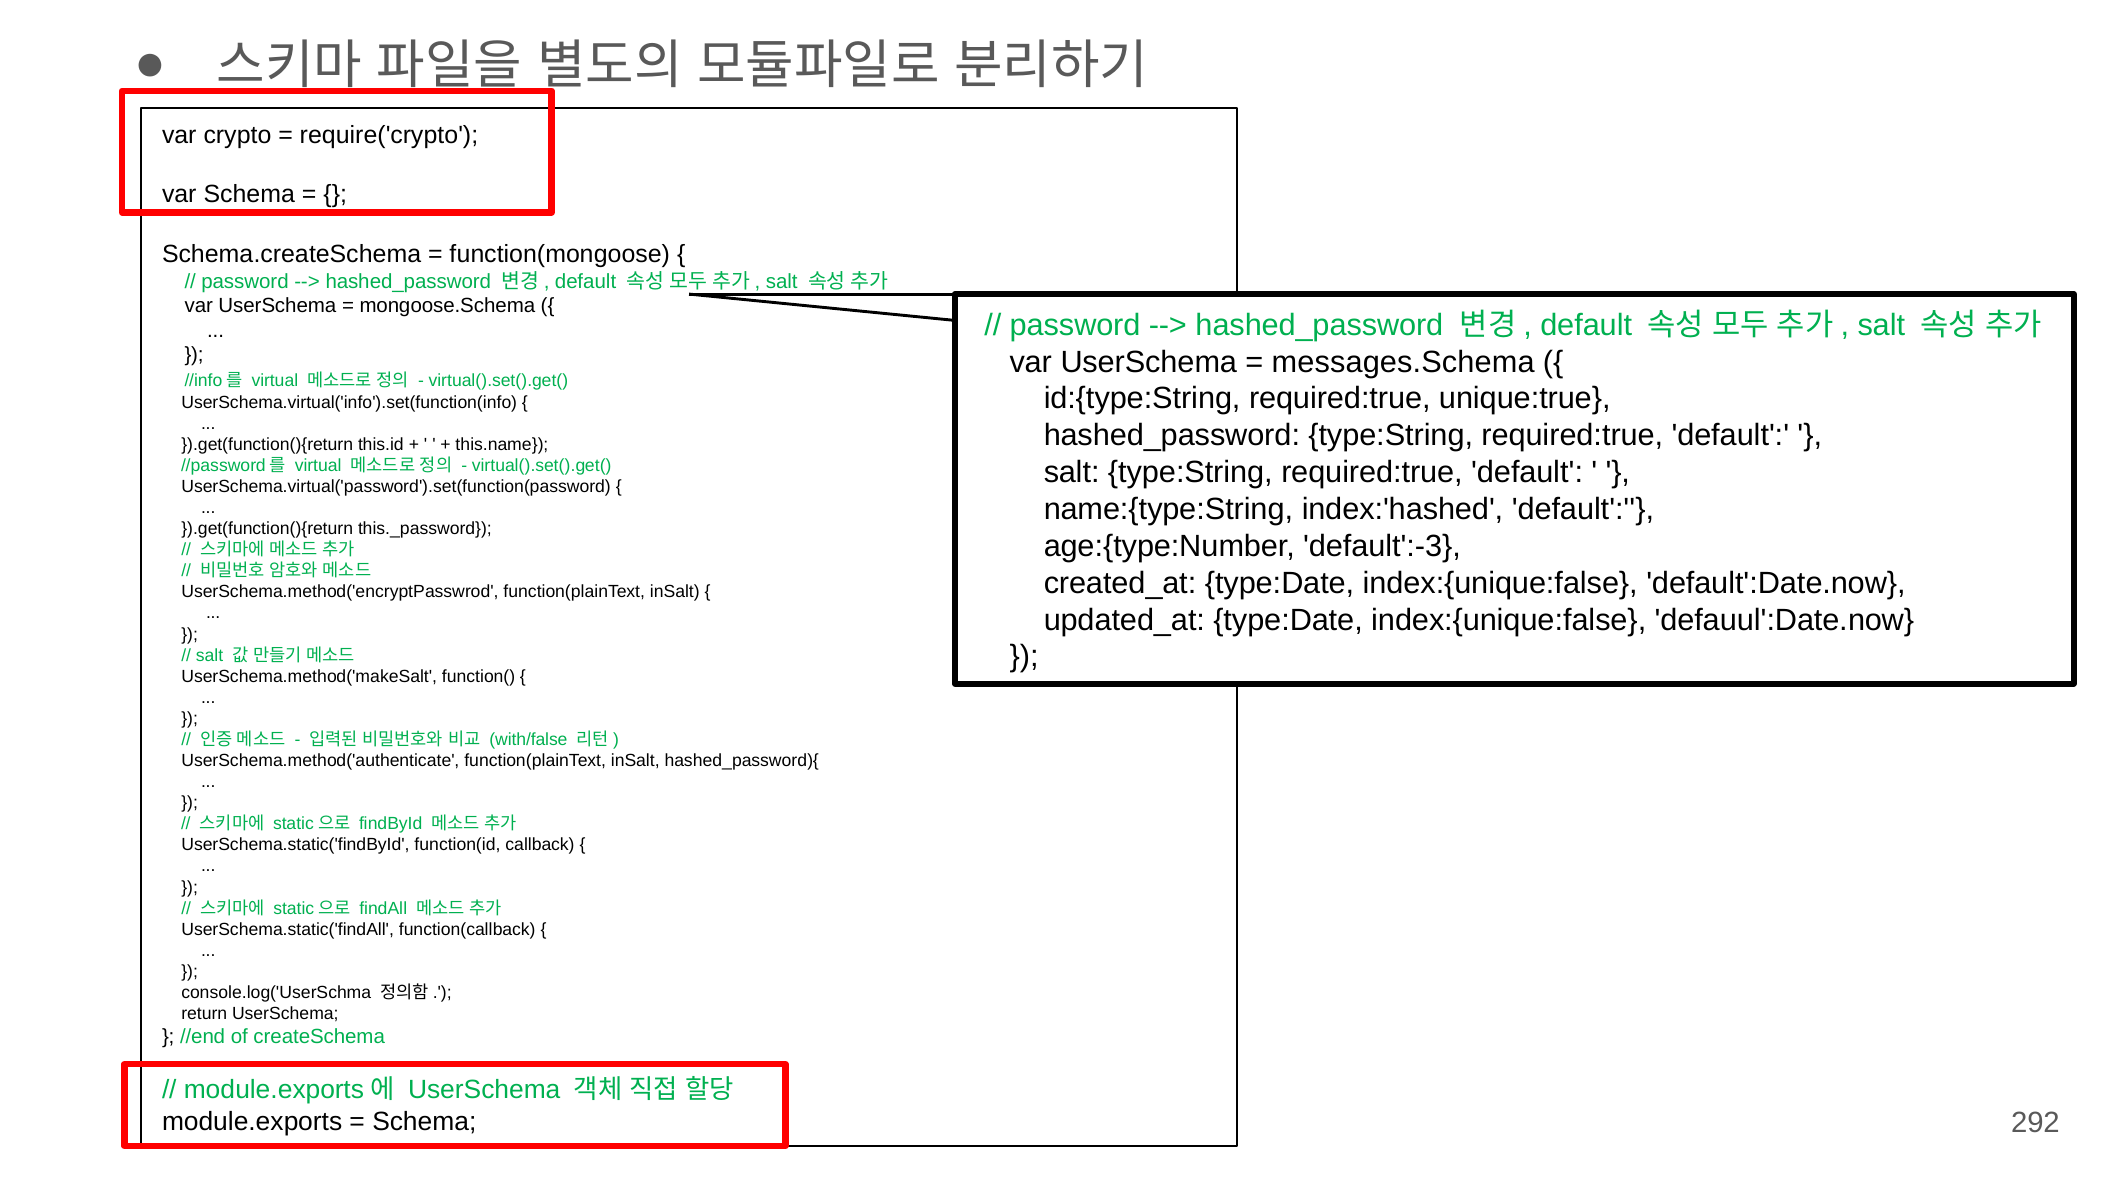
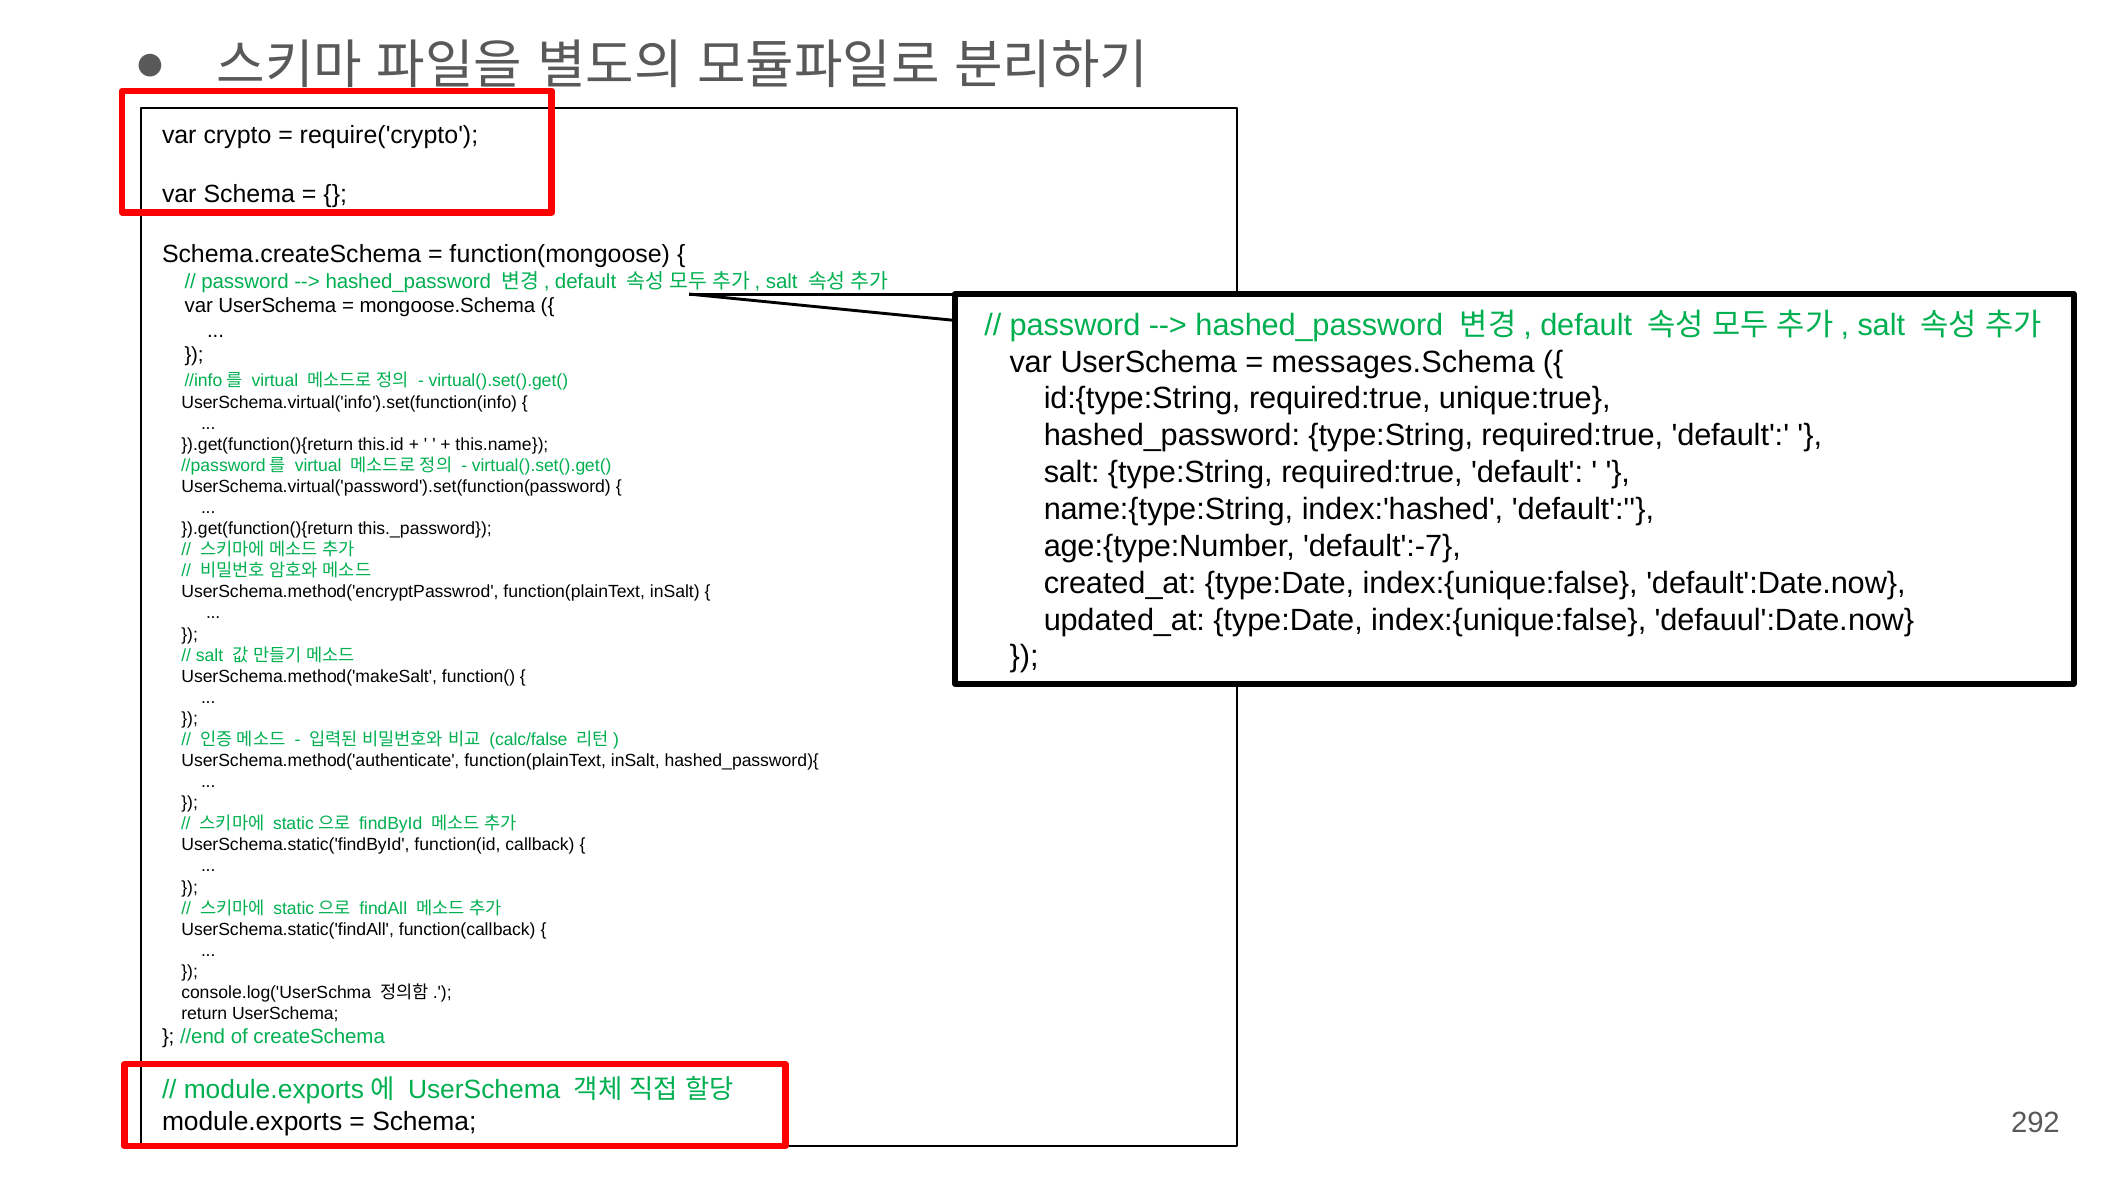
default':-3: default':-3 -> default':-7
with/false: with/false -> calc/false
